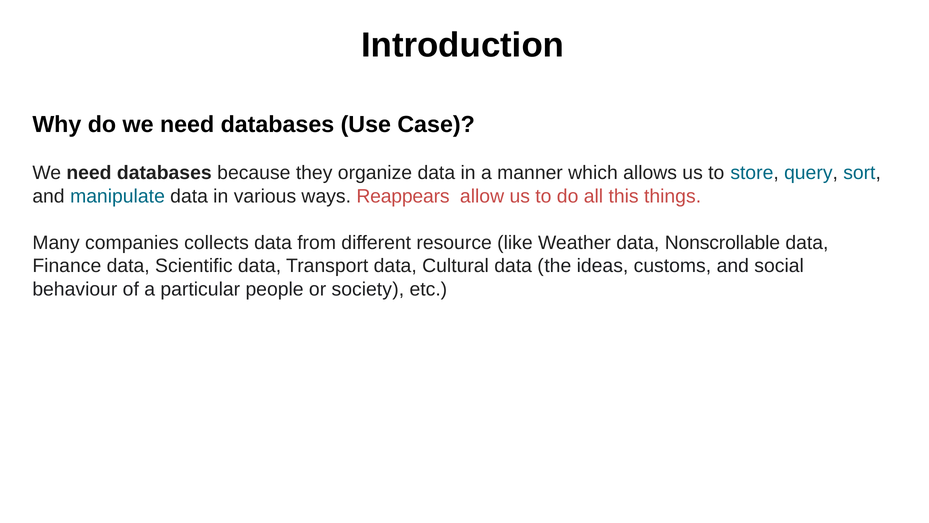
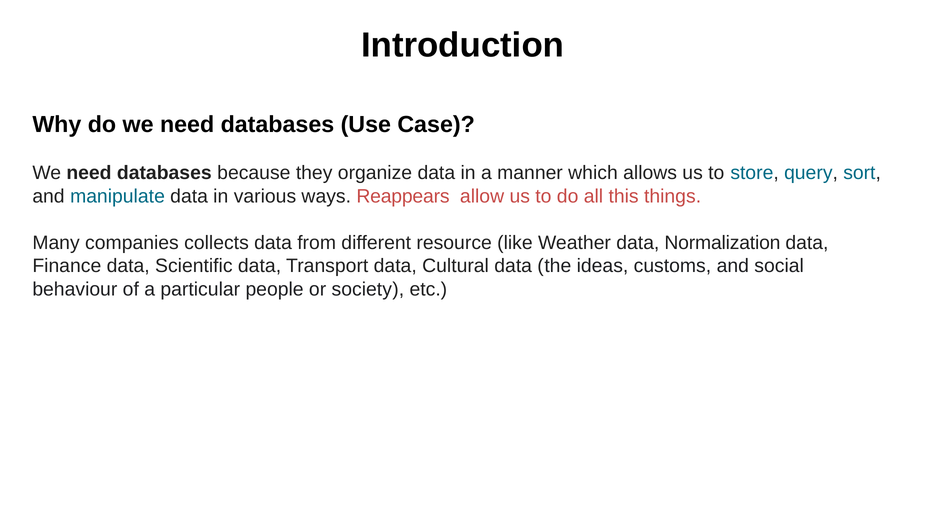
Nonscrollable: Nonscrollable -> Normalization
